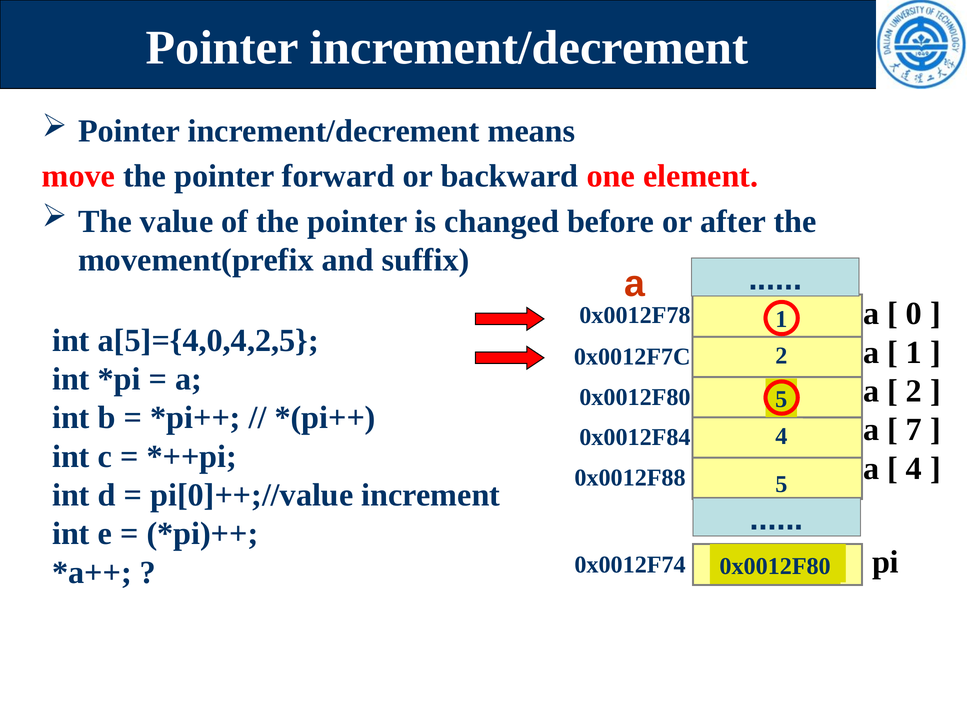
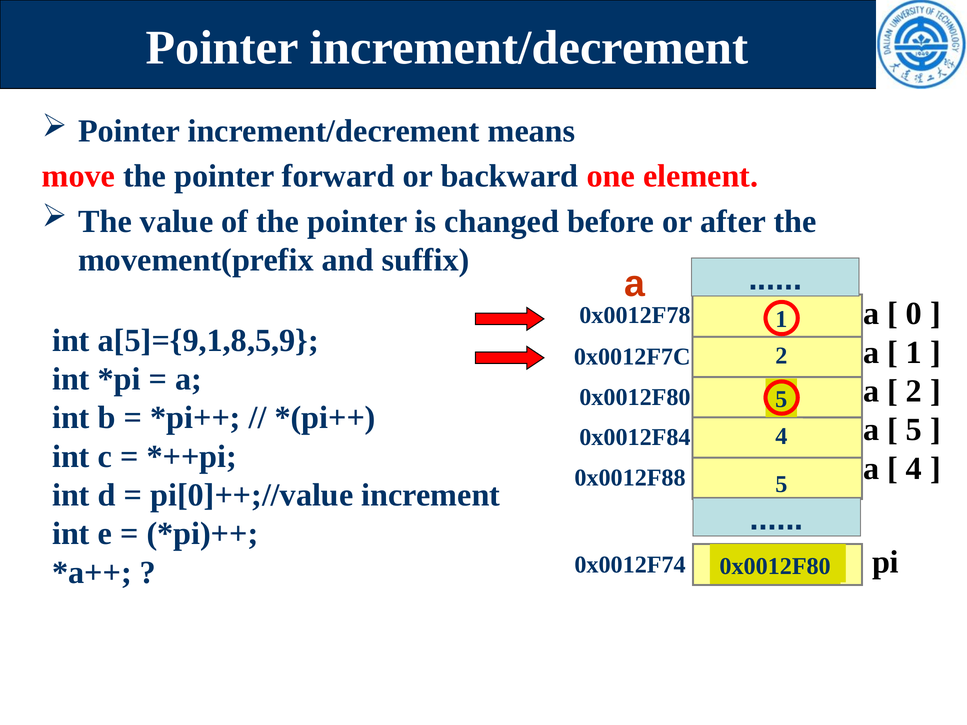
a[5]={4,0,4,2,5: a[5]={4,0,4,2,5 -> a[5]={9,1,8,5,9
7 at (914, 430): 7 -> 5
